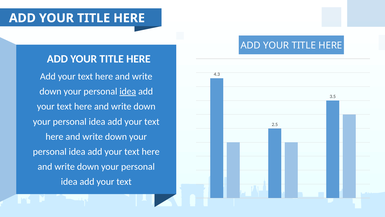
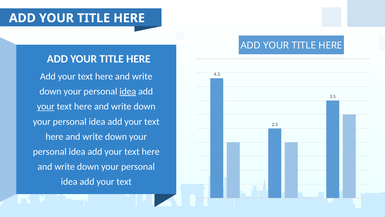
your at (46, 106) underline: none -> present
